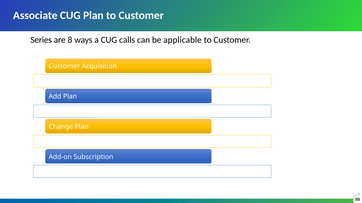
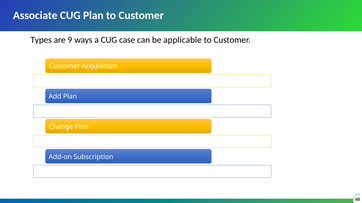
Series: Series -> Types
8: 8 -> 9
calls: calls -> case
